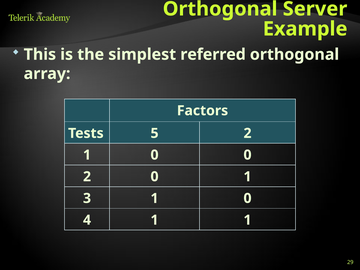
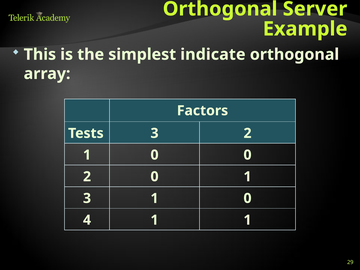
referred: referred -> indicate
Tests 5: 5 -> 3
